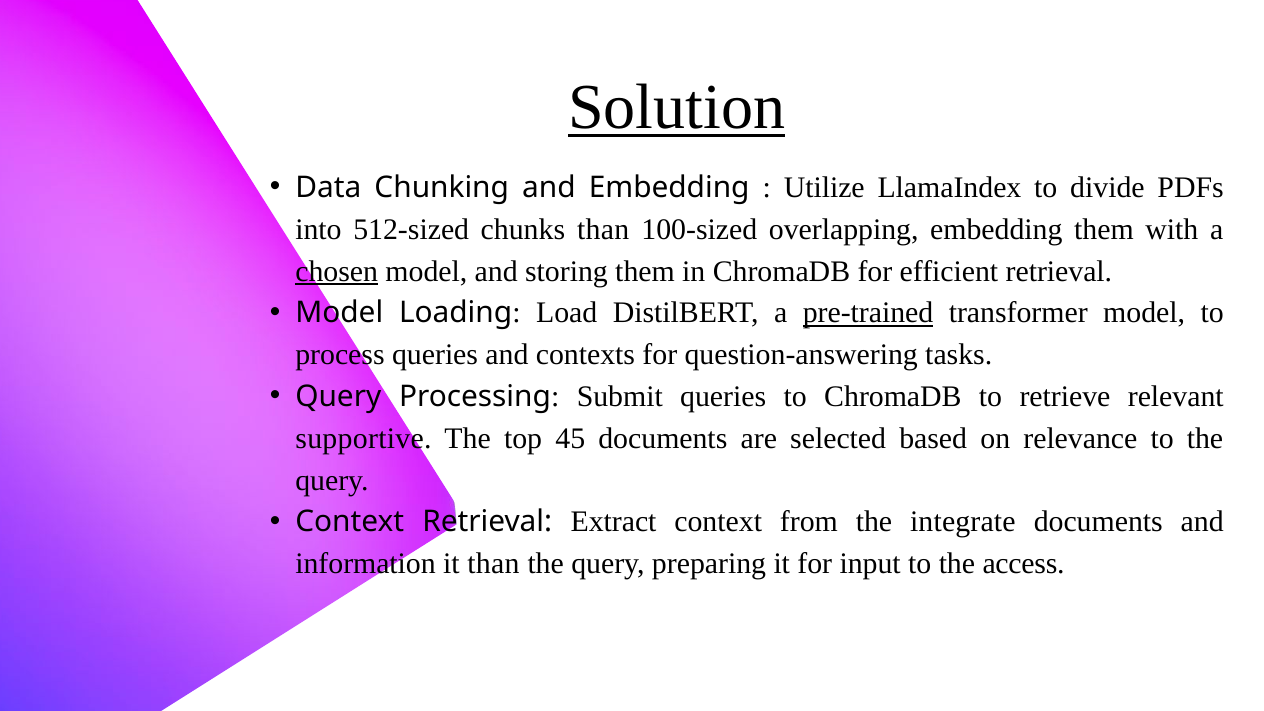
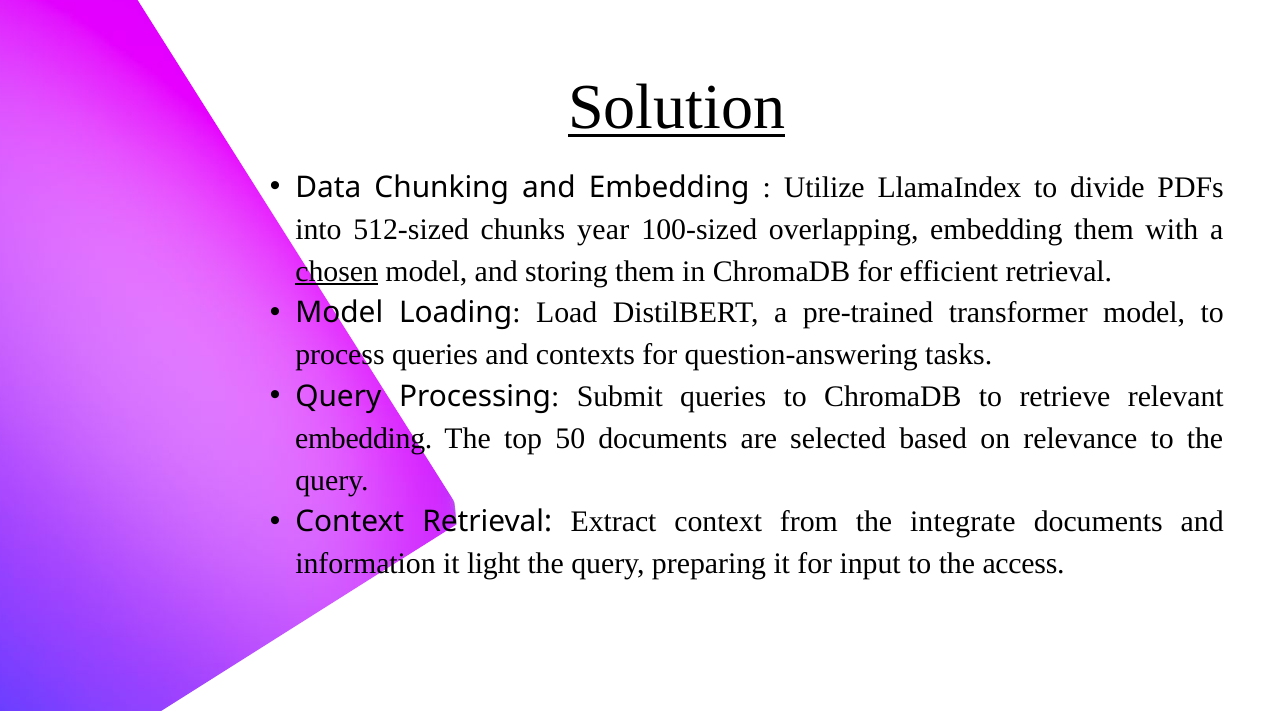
chunks than: than -> year
pre-trained underline: present -> none
supportive at (363, 438): supportive -> embedding
45: 45 -> 50
it than: than -> light
